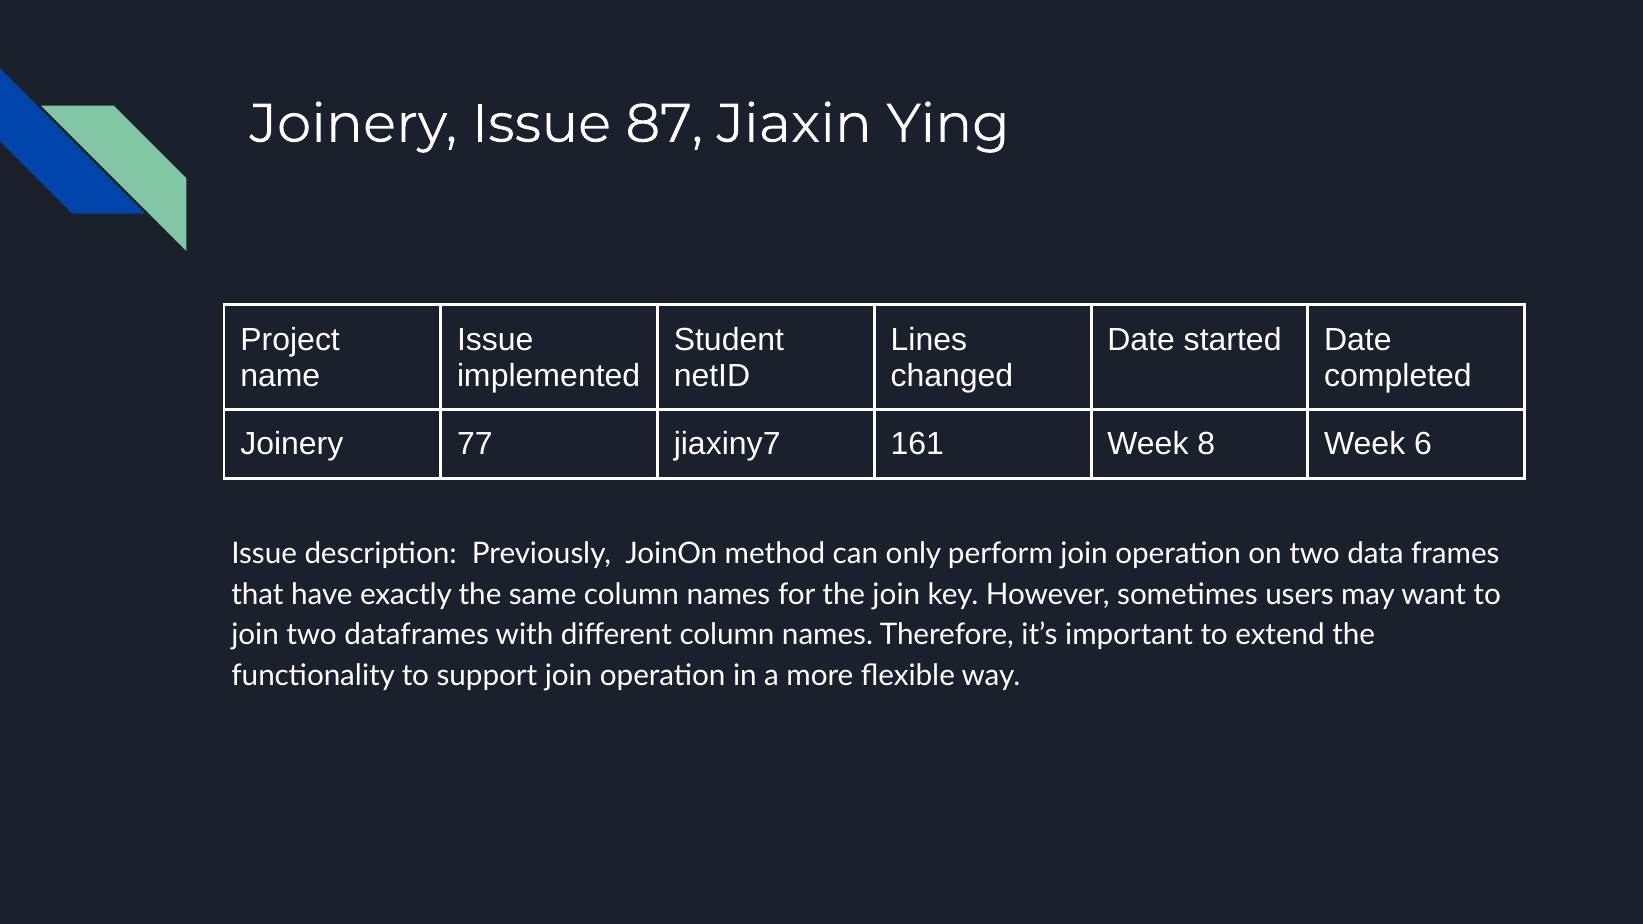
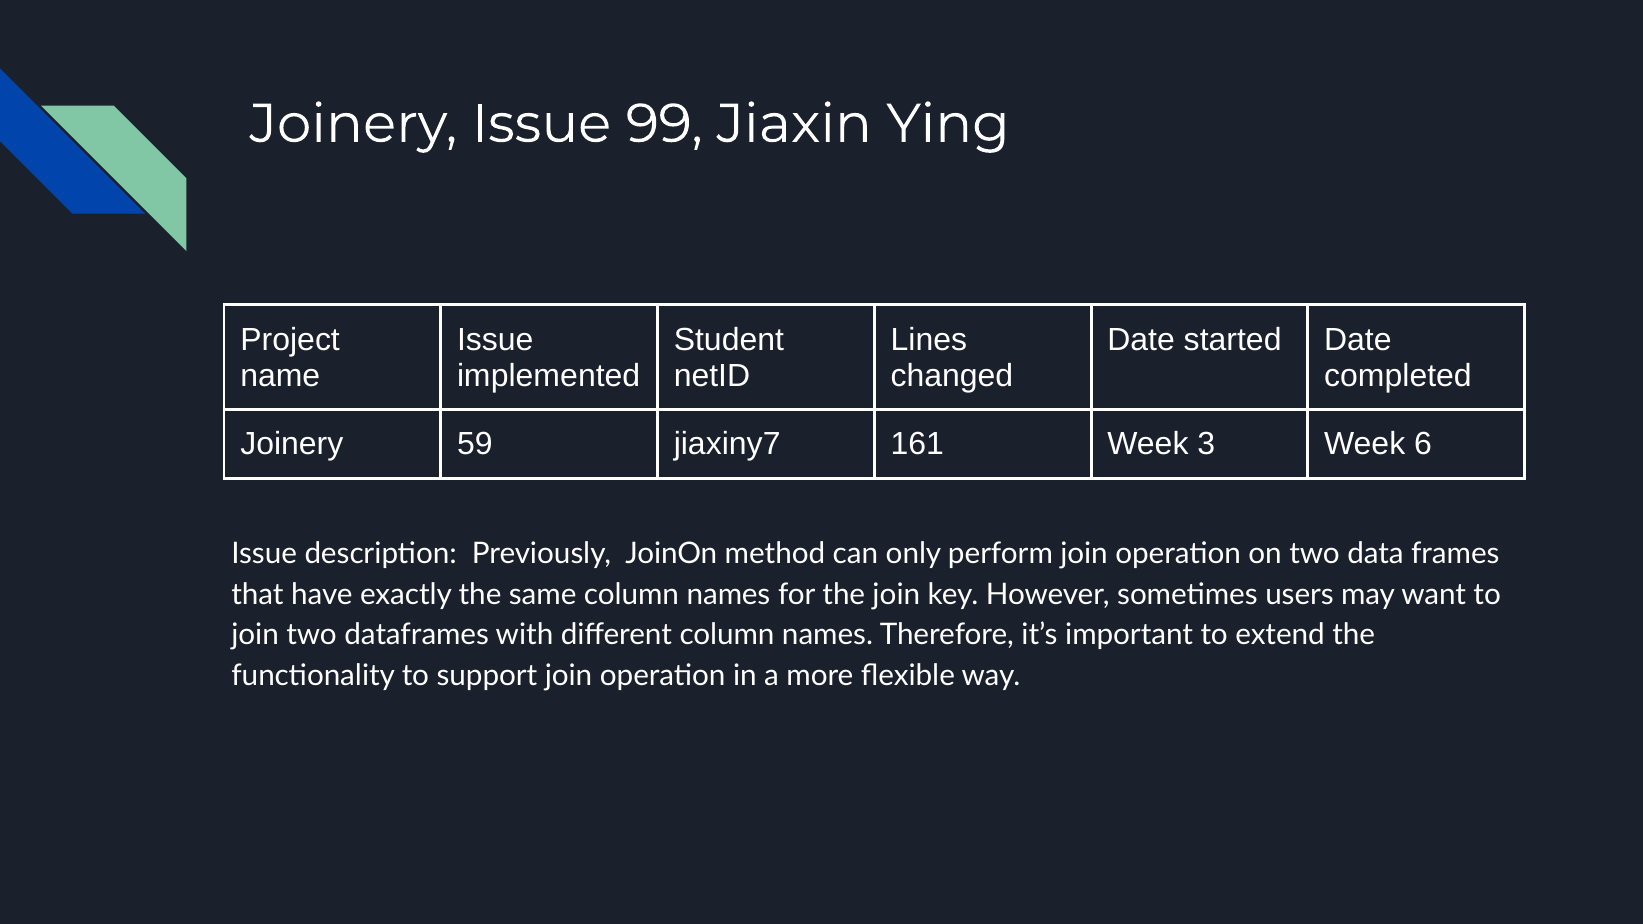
87: 87 -> 99
77: 77 -> 59
8: 8 -> 3
